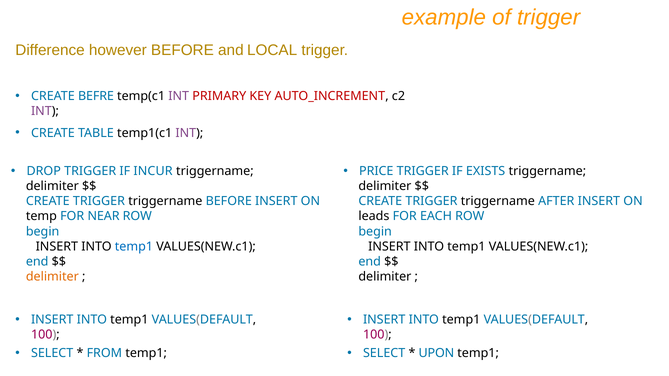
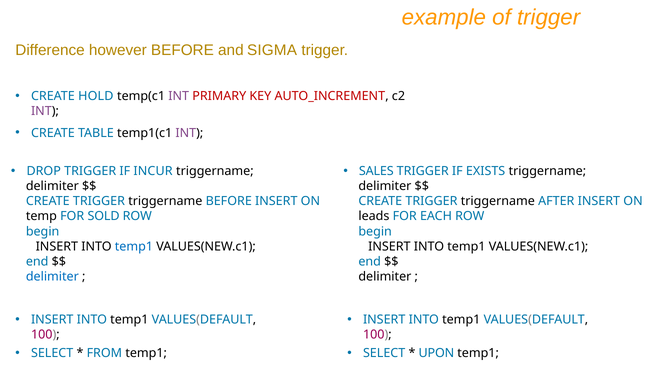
LOCAL: LOCAL -> SIGMA
BEFRE: BEFRE -> HOLD
PRICE: PRICE -> SALES
NEAR: NEAR -> SOLD
delimiter at (52, 277) colour: orange -> blue
